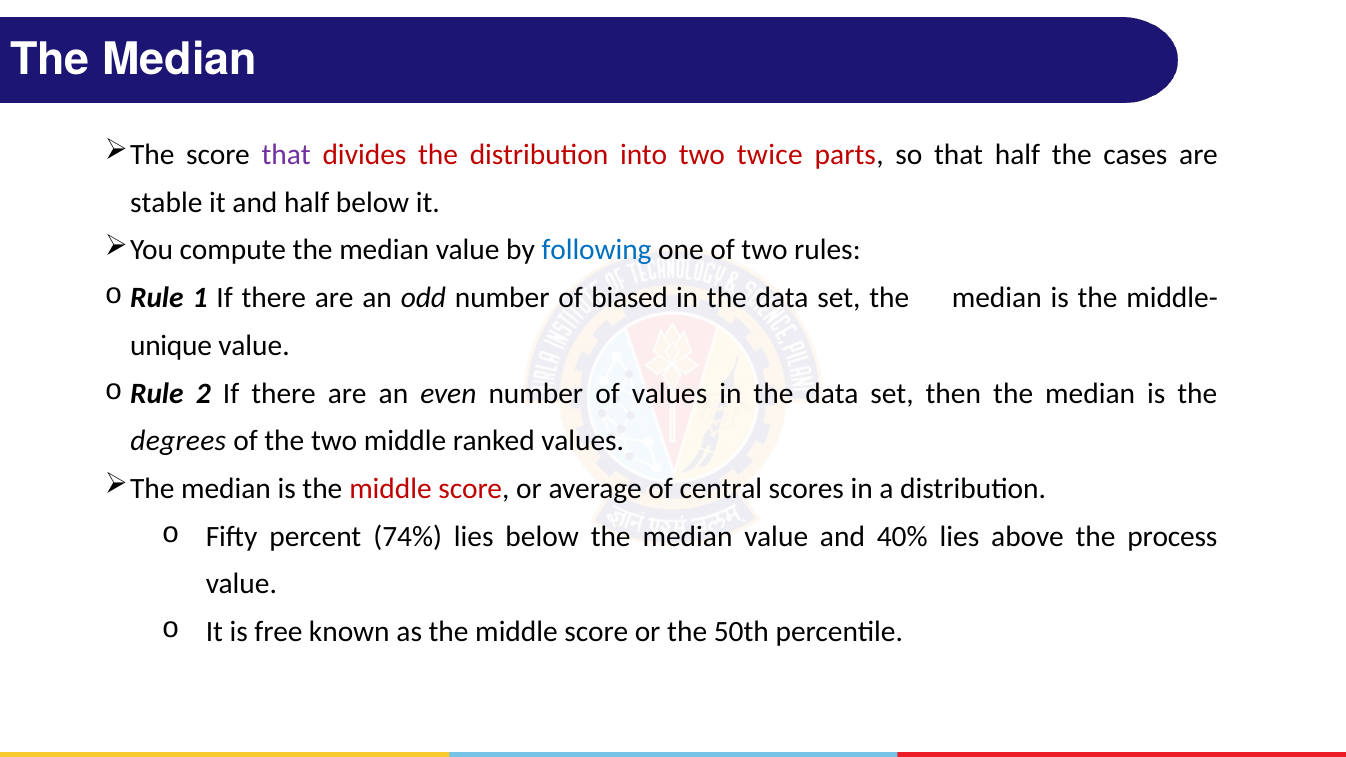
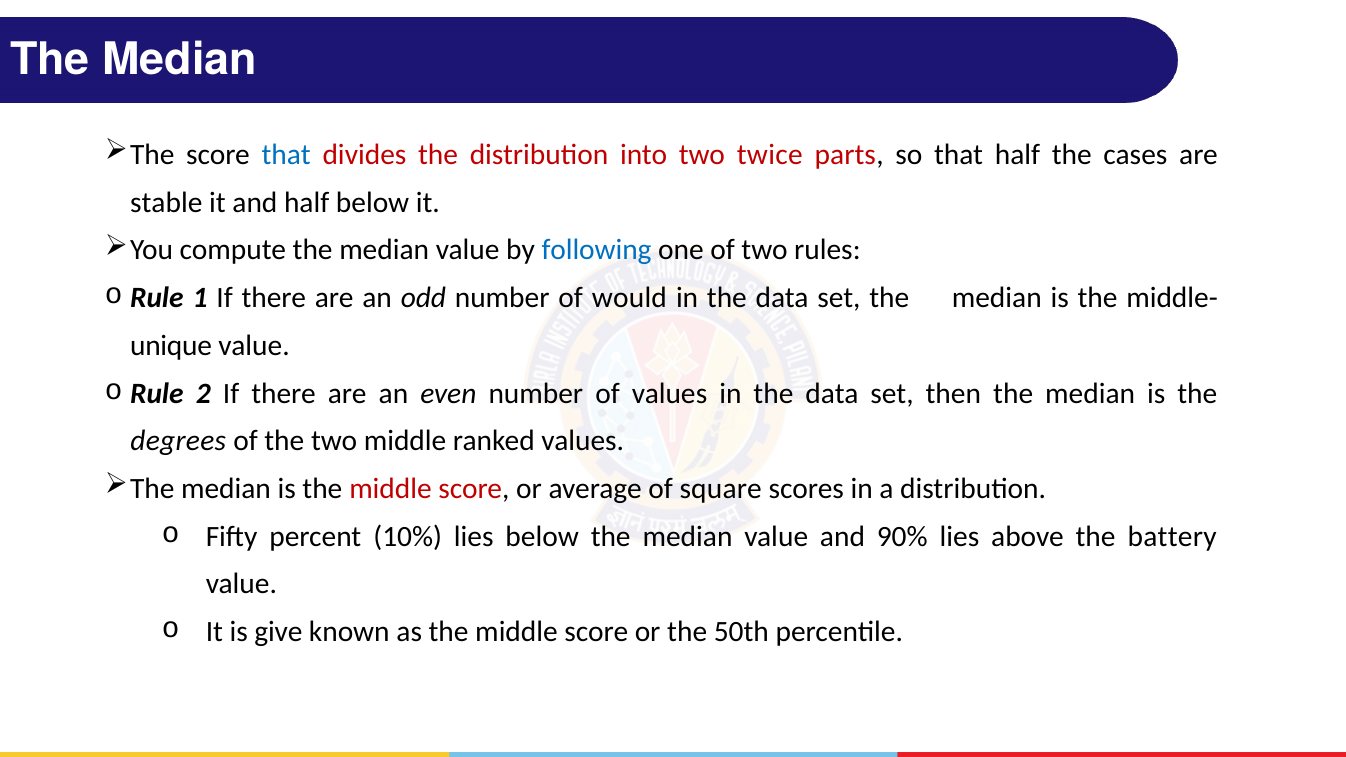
that at (286, 155) colour: purple -> blue
biased: biased -> would
central: central -> square
74%: 74% -> 10%
40%: 40% -> 90%
process: process -> battery
free: free -> give
